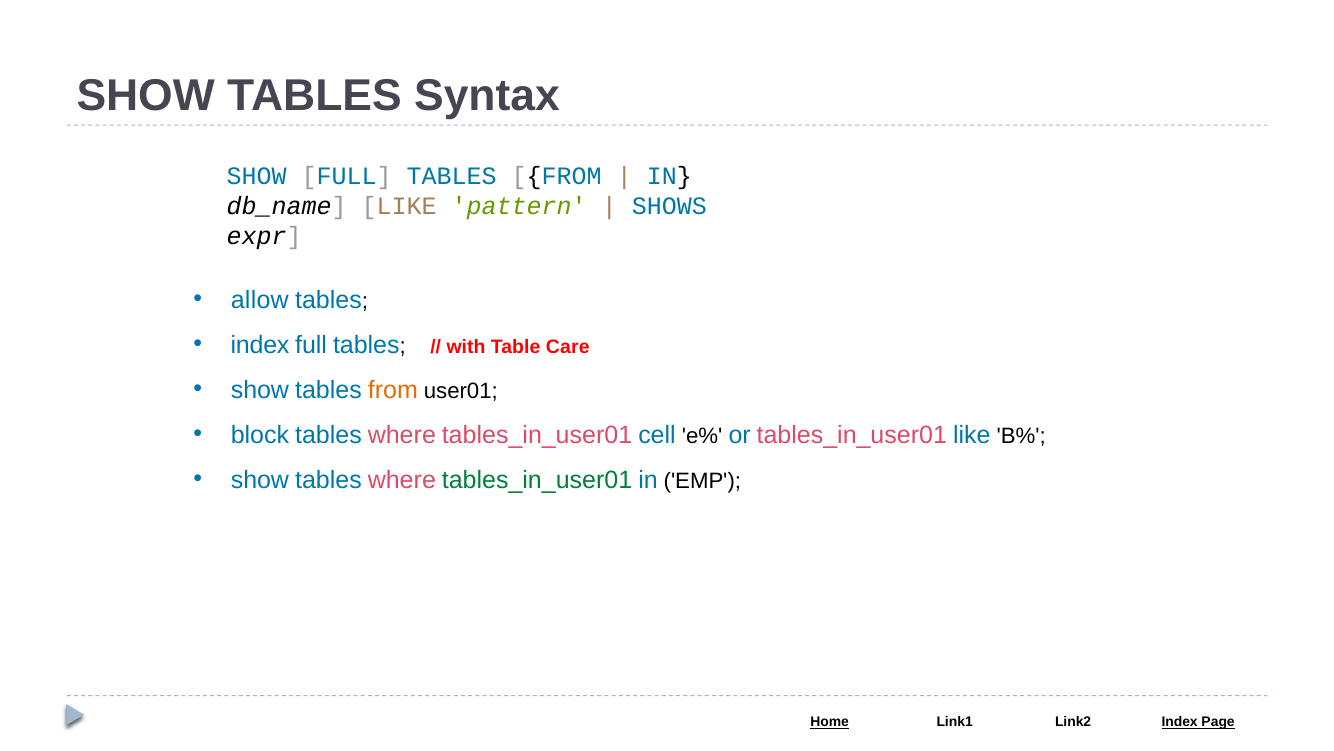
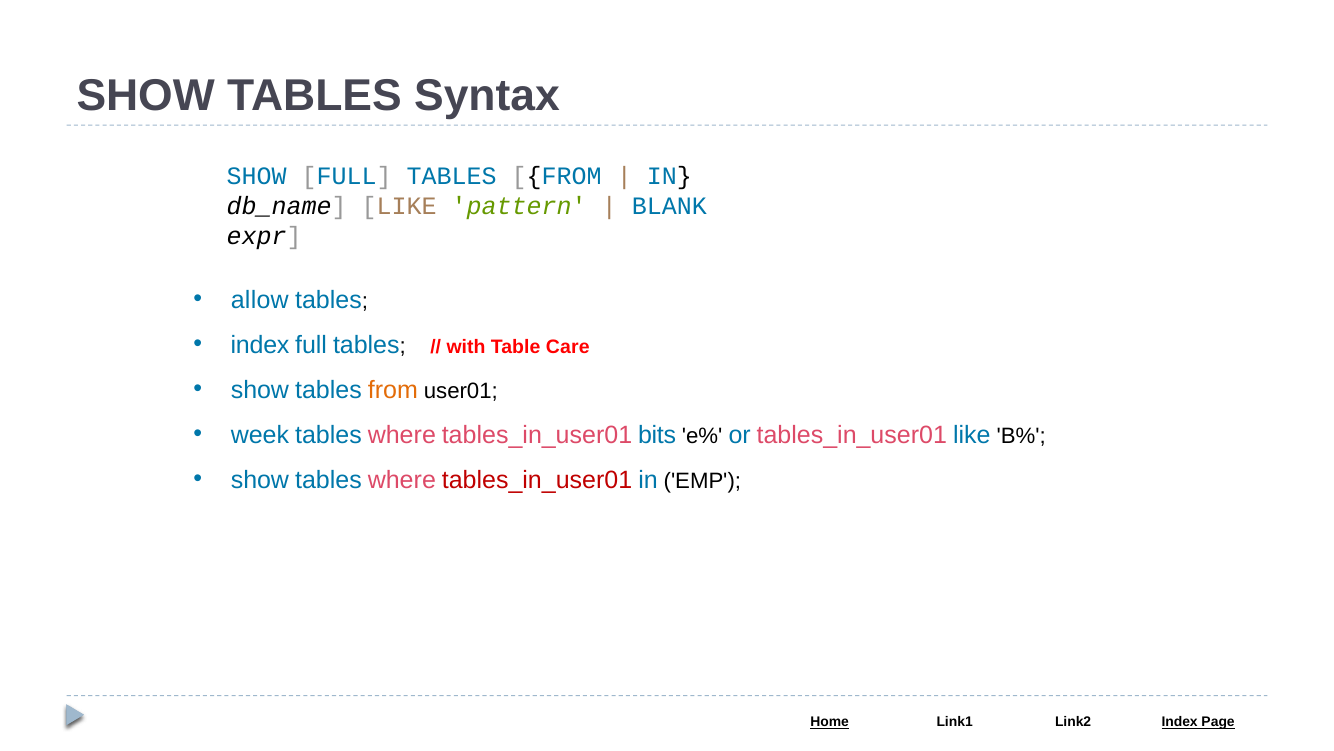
SHOWS: SHOWS -> BLANK
block: block -> week
cell: cell -> bits
tables_in_user01 at (537, 480) colour: green -> red
